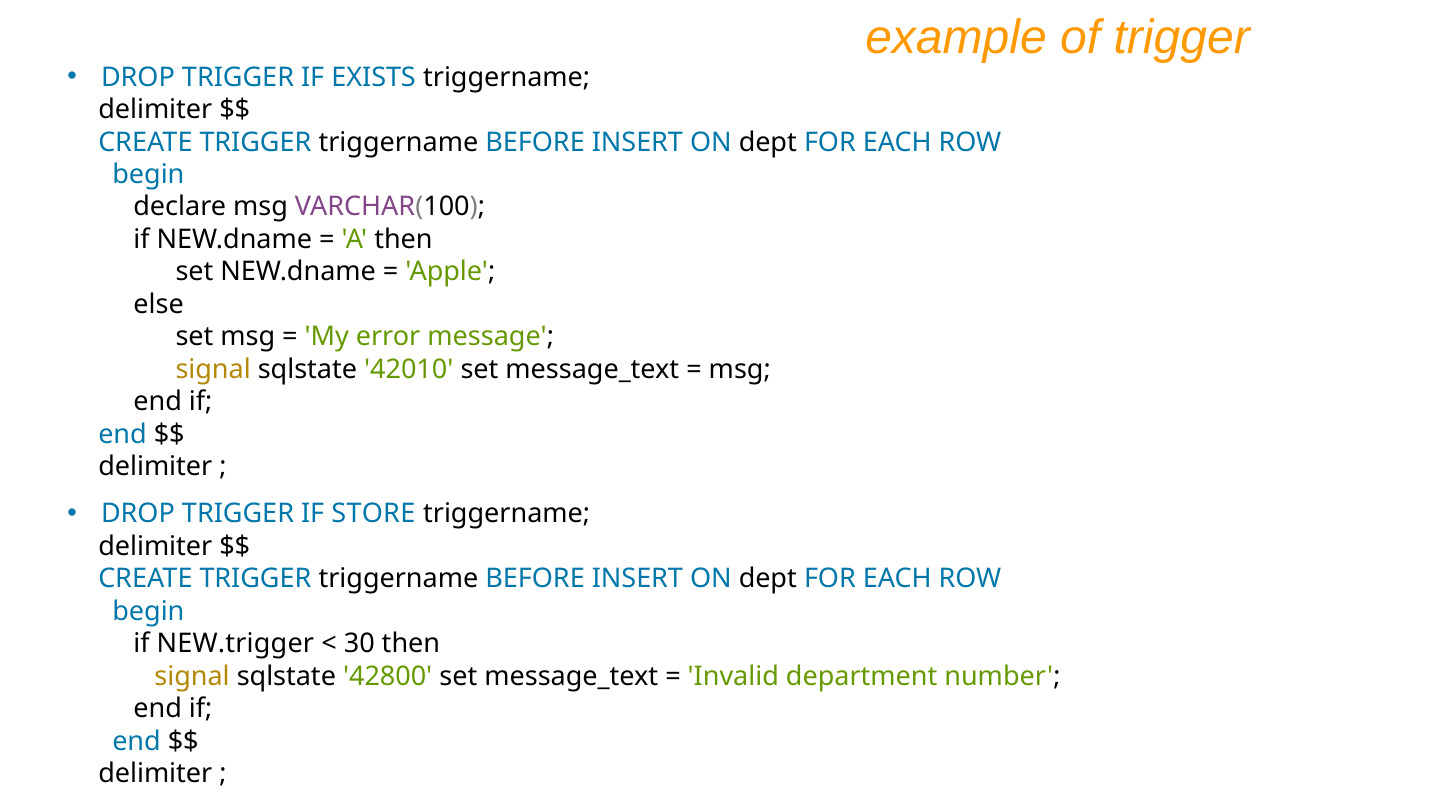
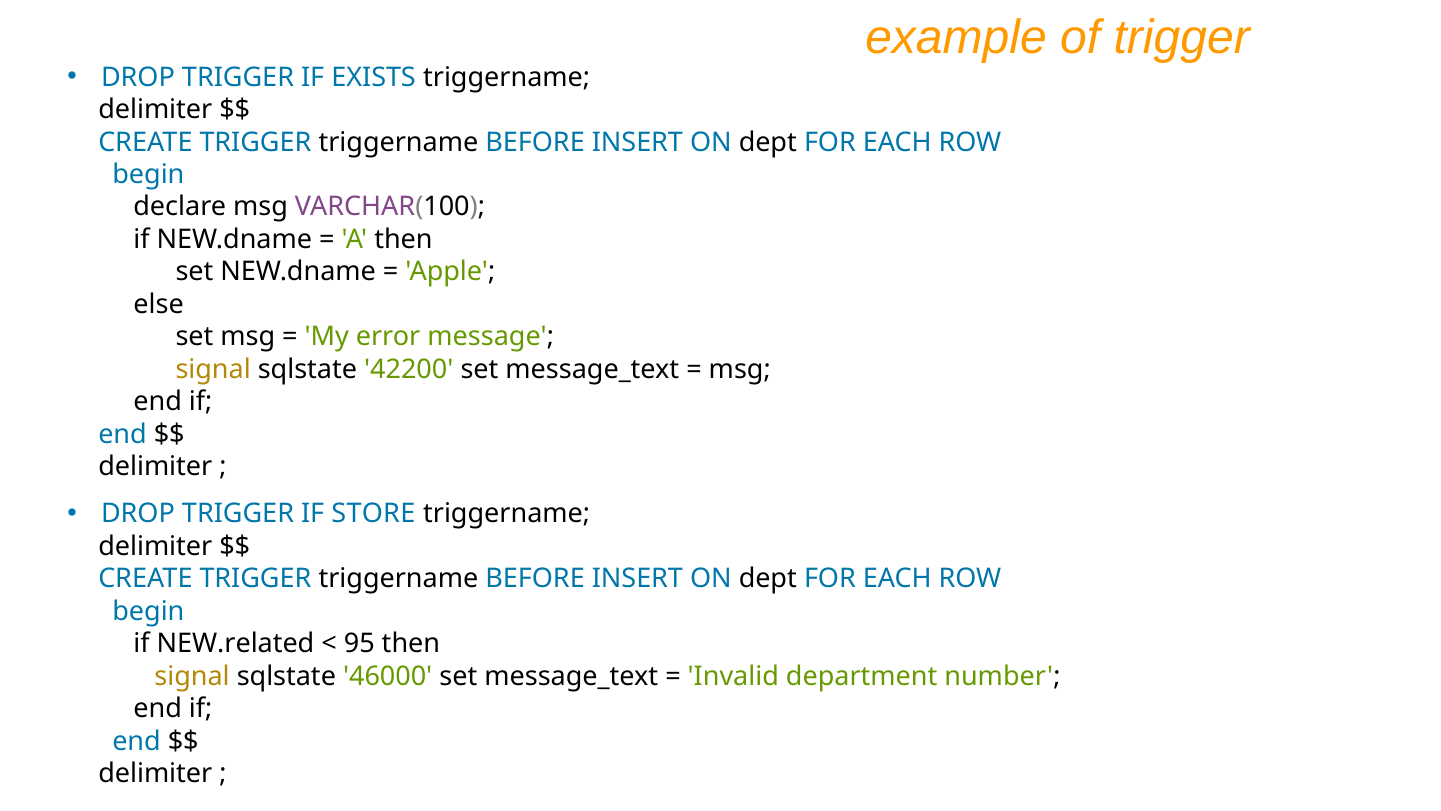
42010: 42010 -> 42200
NEW.trigger: NEW.trigger -> NEW.related
30: 30 -> 95
42800: 42800 -> 46000
